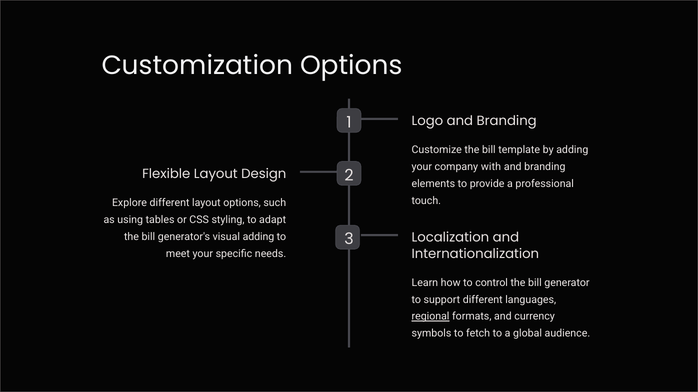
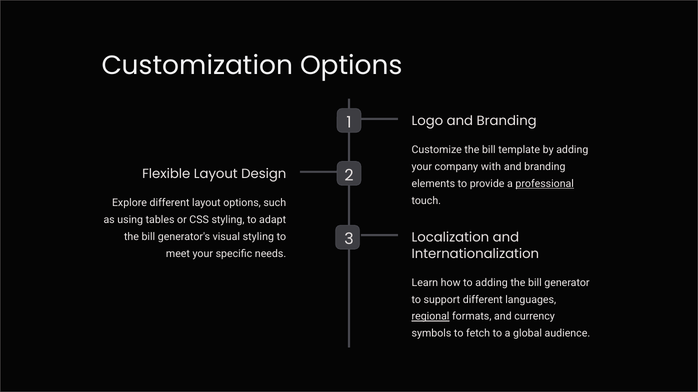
professional underline: none -> present
visual adding: adding -> styling
to control: control -> adding
